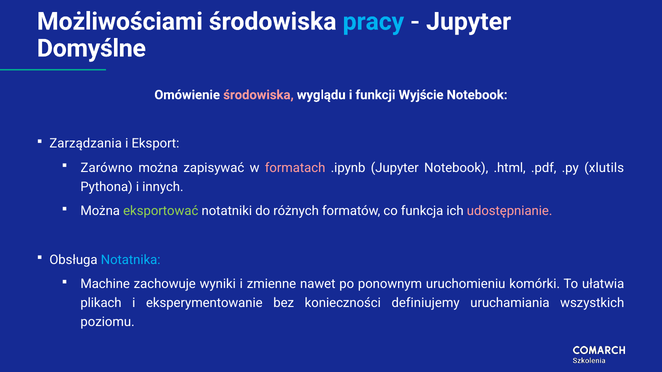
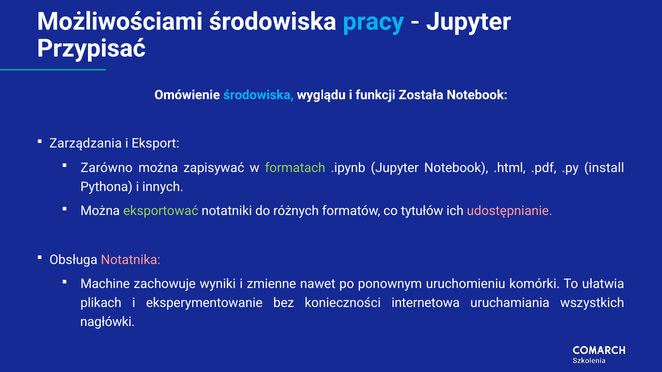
Domyślne: Domyślne -> Przypisać
środowiska at (258, 95) colour: pink -> light blue
Wyjście: Wyjście -> Została
formatach colour: pink -> light green
xlutils: xlutils -> install
funkcja: funkcja -> tytułów
Notatnika colour: light blue -> pink
definiujemy: definiujemy -> internetowa
poziomu: poziomu -> nagłówki
